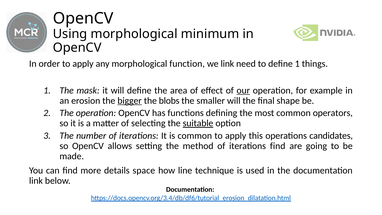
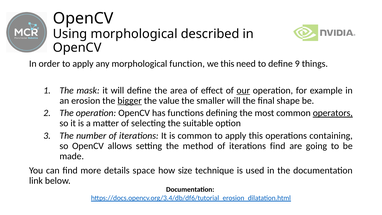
minimum: minimum -> described
we link: link -> this
define 1: 1 -> 9
blobs: blobs -> value
operators underline: none -> present
suitable underline: present -> none
candidates: candidates -> containing
line: line -> size
